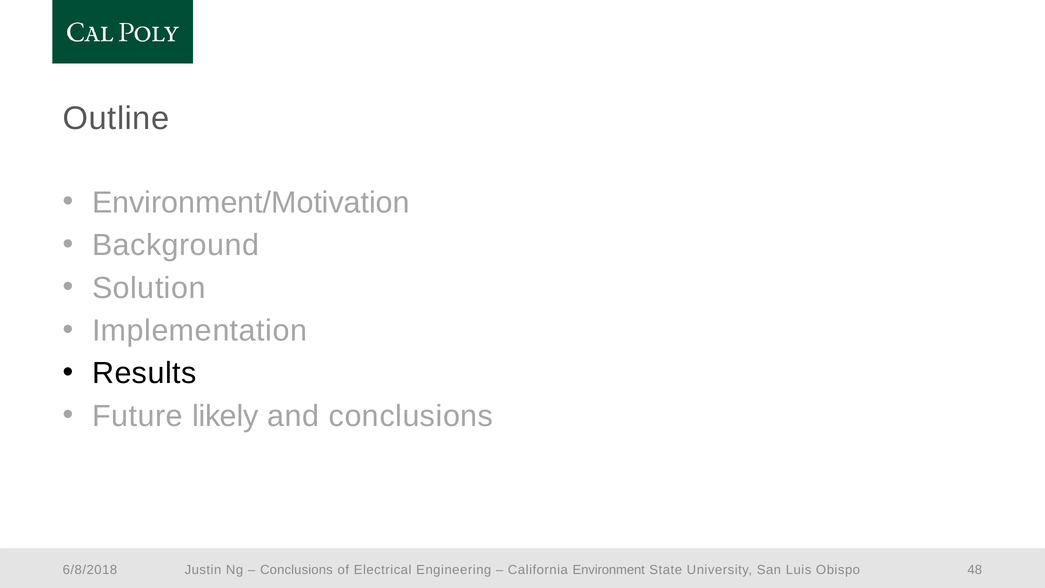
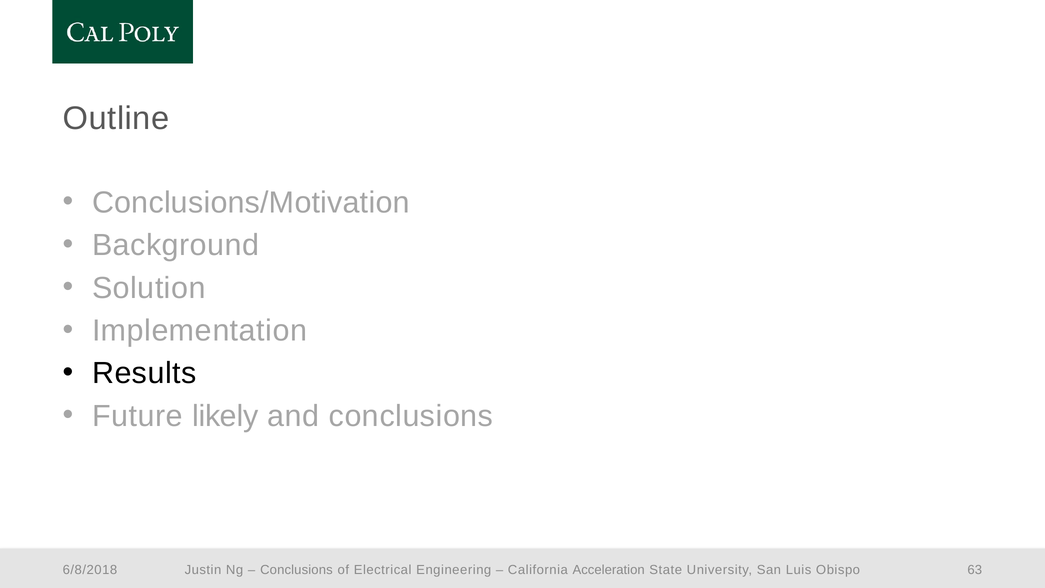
Environment/Motivation: Environment/Motivation -> Conclusions/Motivation
Environment: Environment -> Acceleration
48: 48 -> 63
